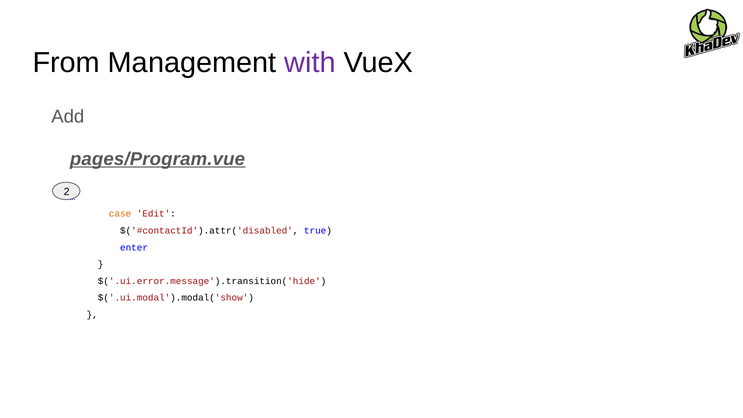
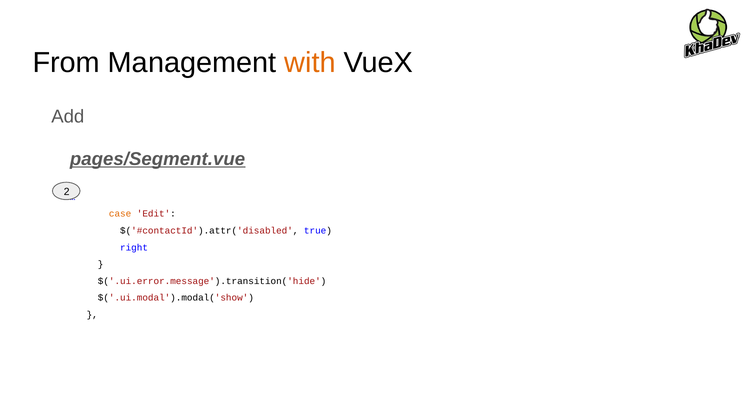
with colour: purple -> orange
pages/Program.vue: pages/Program.vue -> pages/Segment.vue
enter: enter -> right
